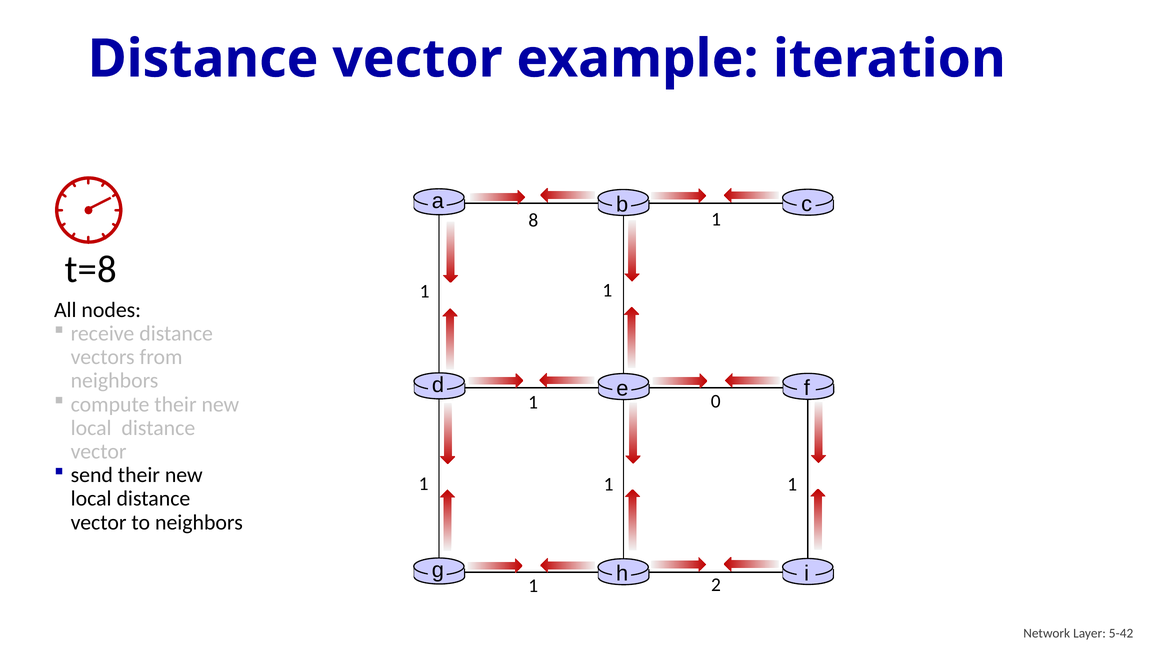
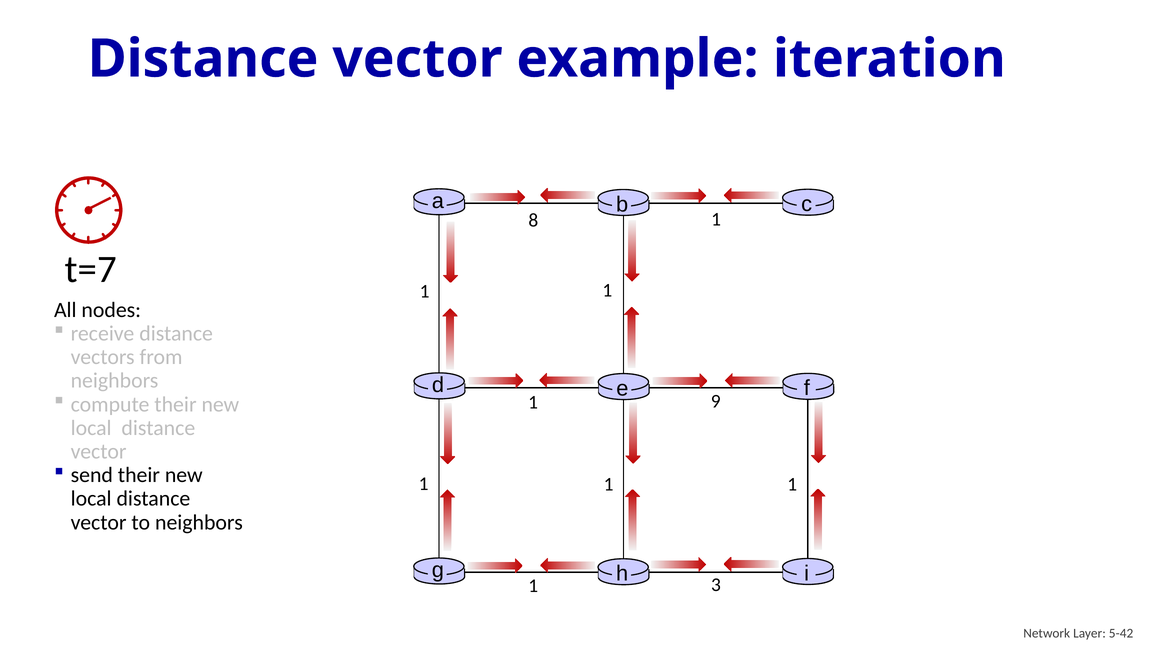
t=8: t=8 -> t=7
0: 0 -> 9
2: 2 -> 3
